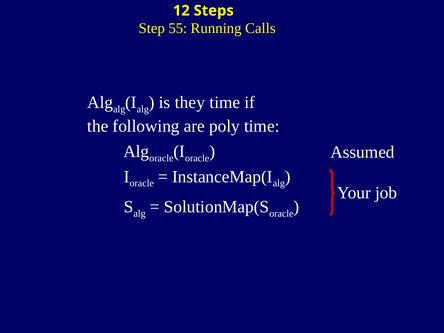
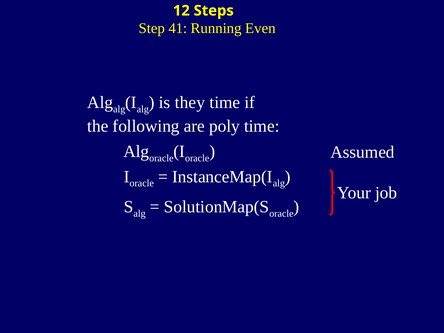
55: 55 -> 41
Calls: Calls -> Even
